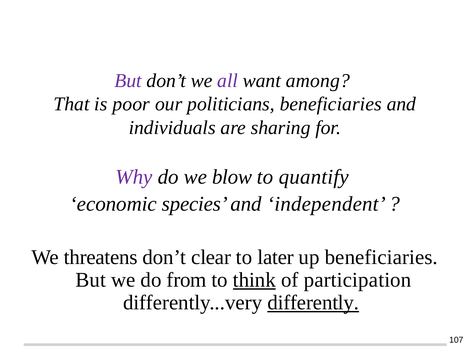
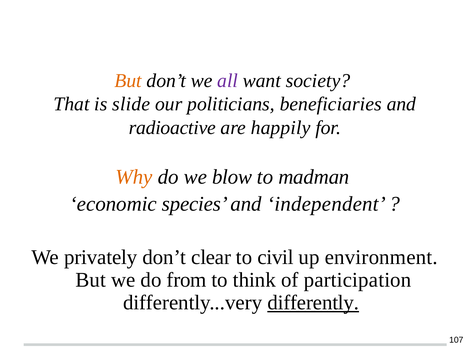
But at (128, 80) colour: purple -> orange
among: among -> society
poor: poor -> slide
individuals: individuals -> radioactive
sharing: sharing -> happily
Why colour: purple -> orange
quantify: quantify -> madman
threatens: threatens -> privately
later: later -> civil
up beneficiaries: beneficiaries -> environment
think underline: present -> none
